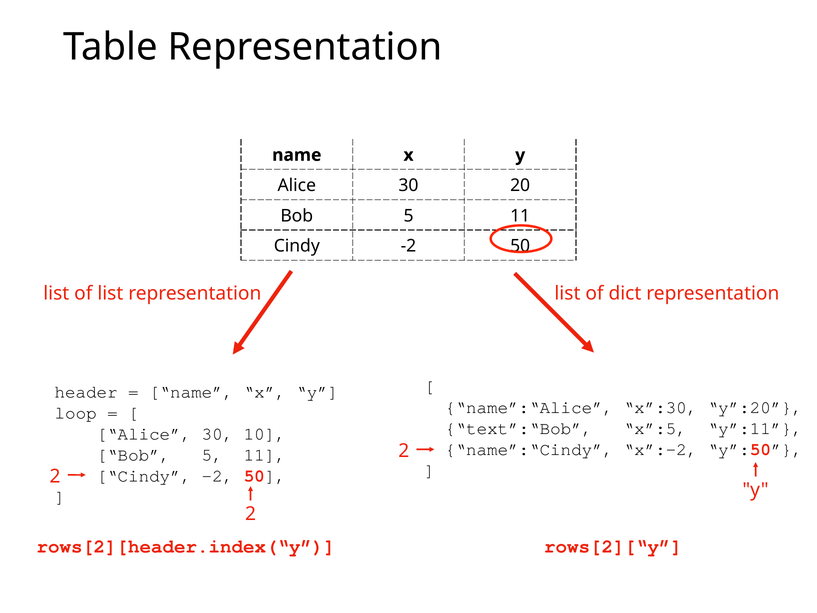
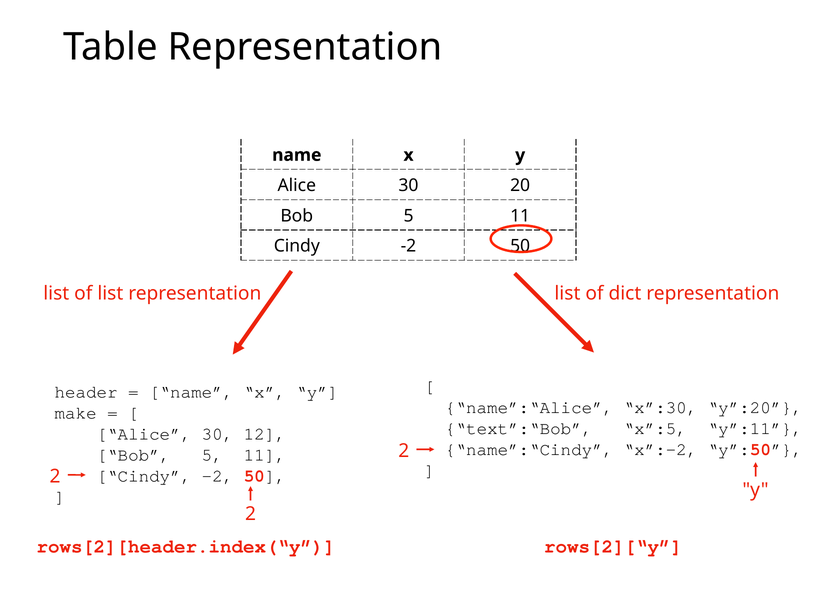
loop: loop -> make
10: 10 -> 12
